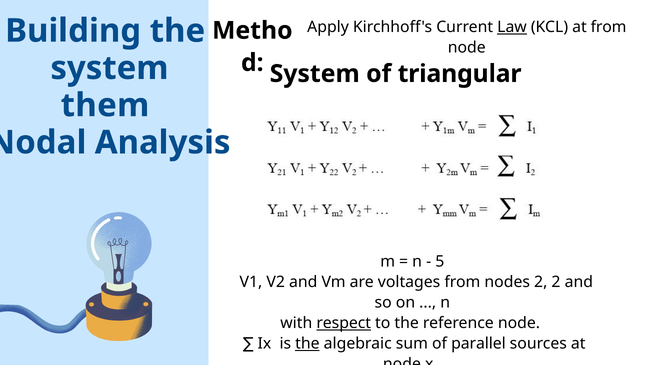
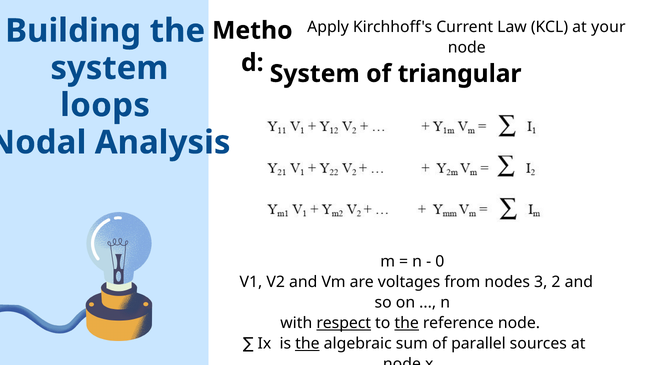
Law underline: present -> none
at from: from -> your
them: them -> loops
5: 5 -> 0
nodes 2: 2 -> 3
the at (407, 324) underline: none -> present
